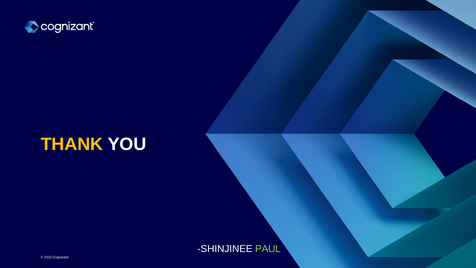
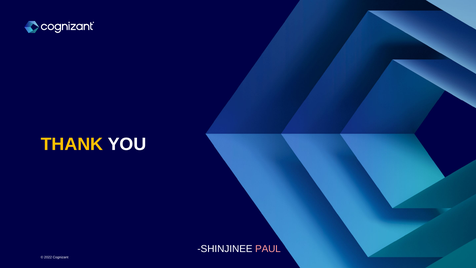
PAUL colour: light green -> pink
